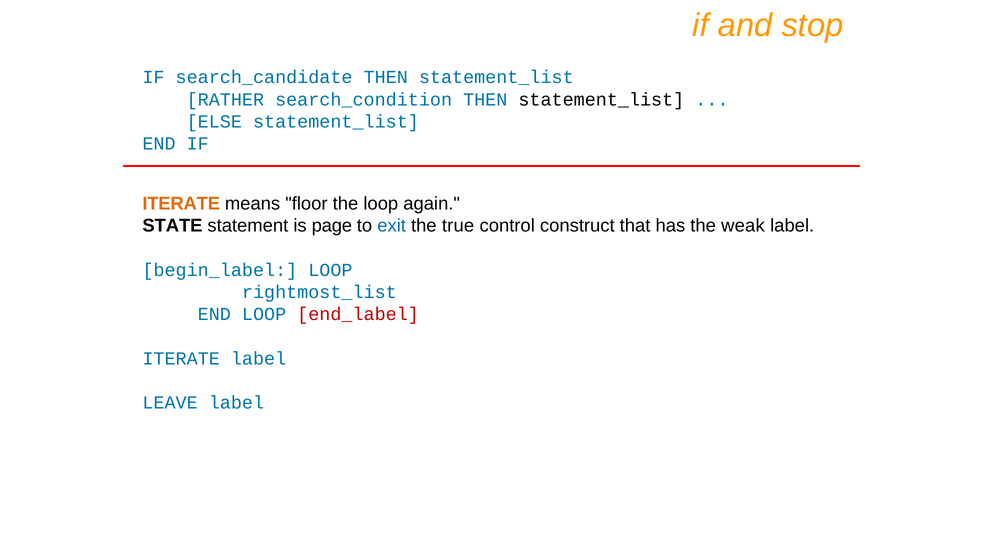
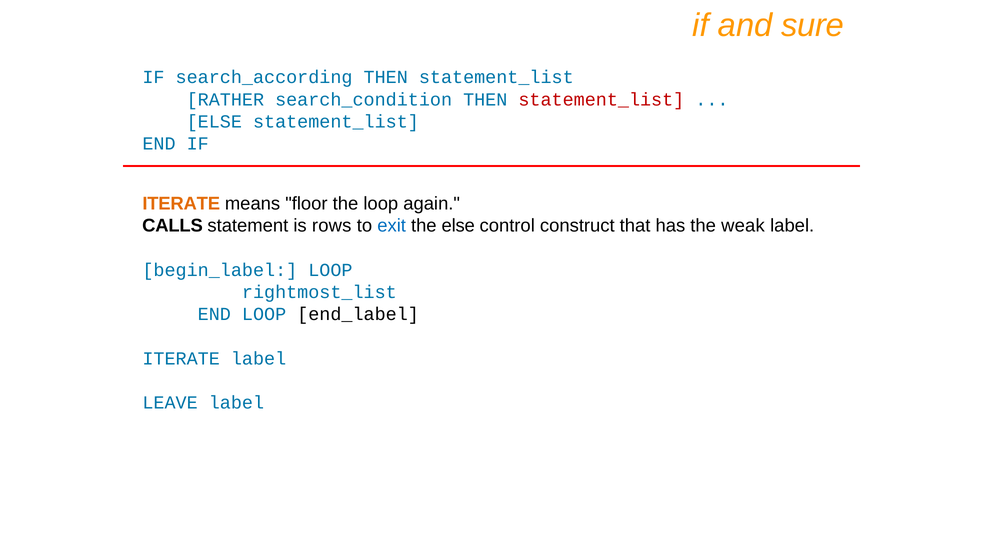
stop: stop -> sure
search_candidate: search_candidate -> search_according
statement_list at (601, 100) colour: black -> red
STATE: STATE -> CALLS
page: page -> rows
the true: true -> else
end_label colour: red -> black
